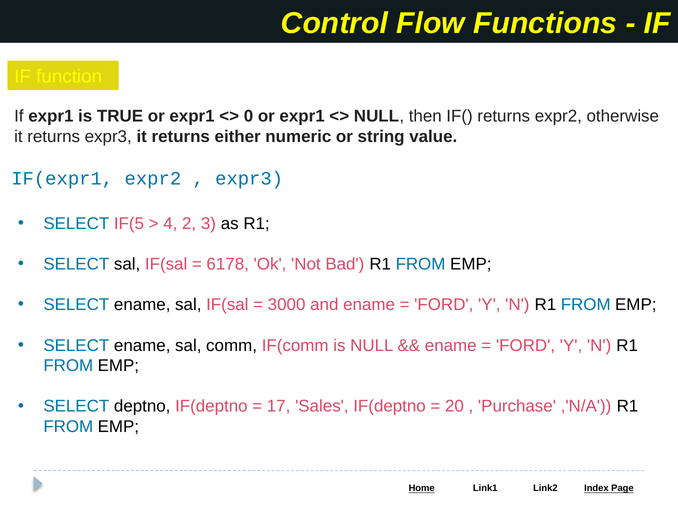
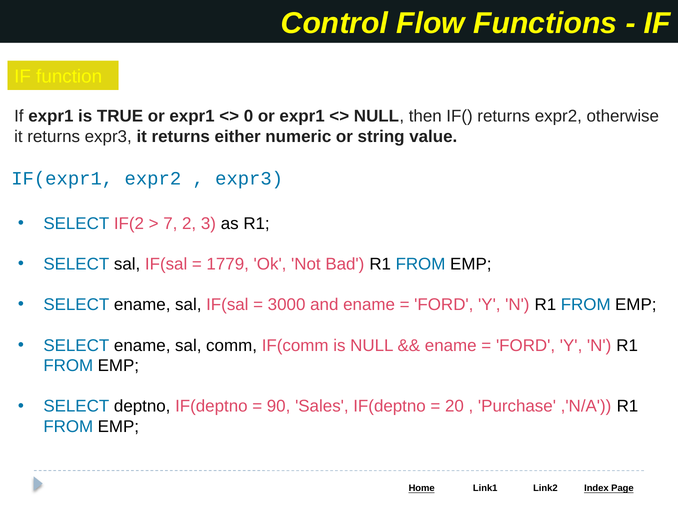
IF(5: IF(5 -> IF(2
4: 4 -> 7
6178: 6178 -> 1779
17: 17 -> 90
